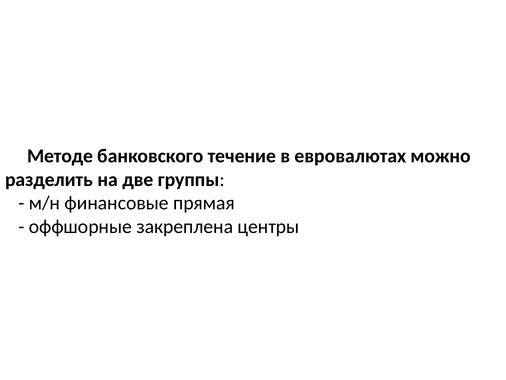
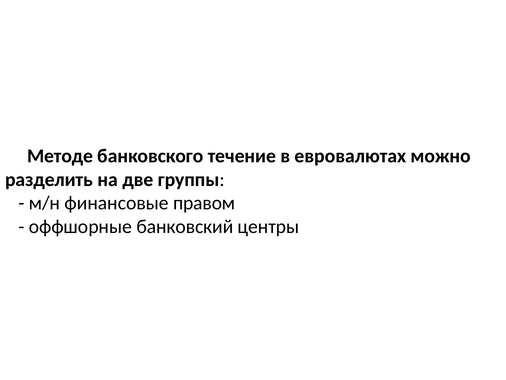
прямая: прямая -> правом
закреплена: закреплена -> банковский
